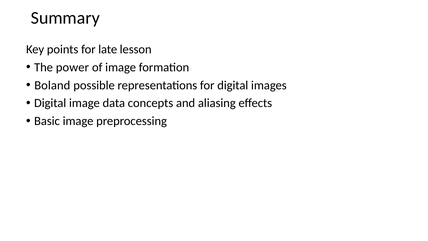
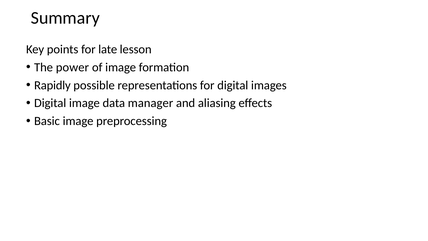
Boland: Boland -> Rapidly
concepts: concepts -> manager
